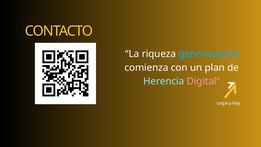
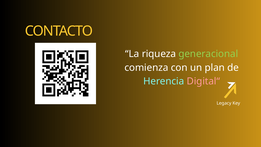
generacional colour: light blue -> light green
